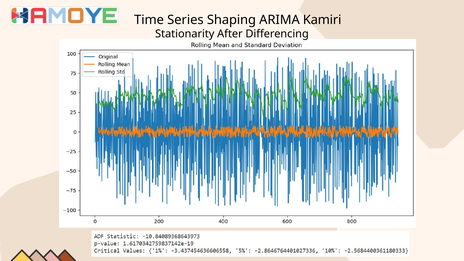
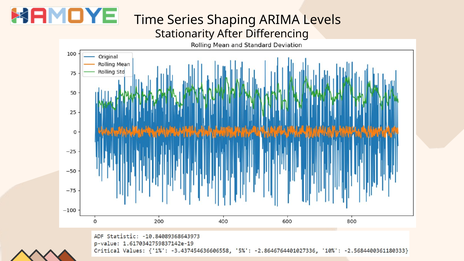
Kamiri: Kamiri -> Levels
